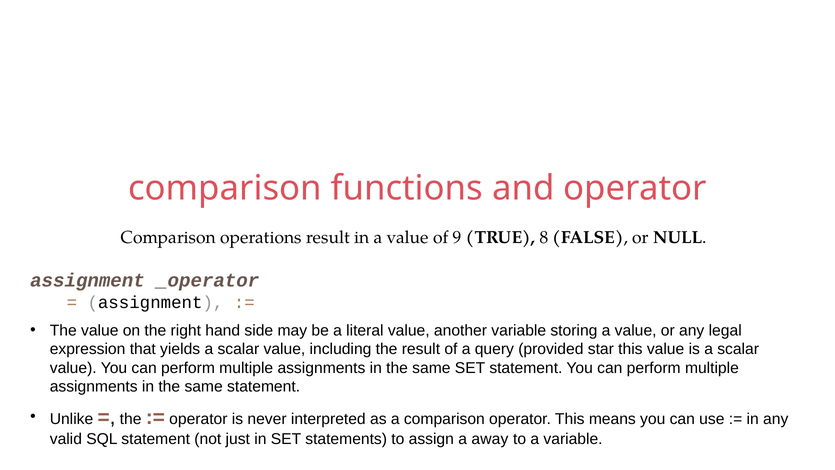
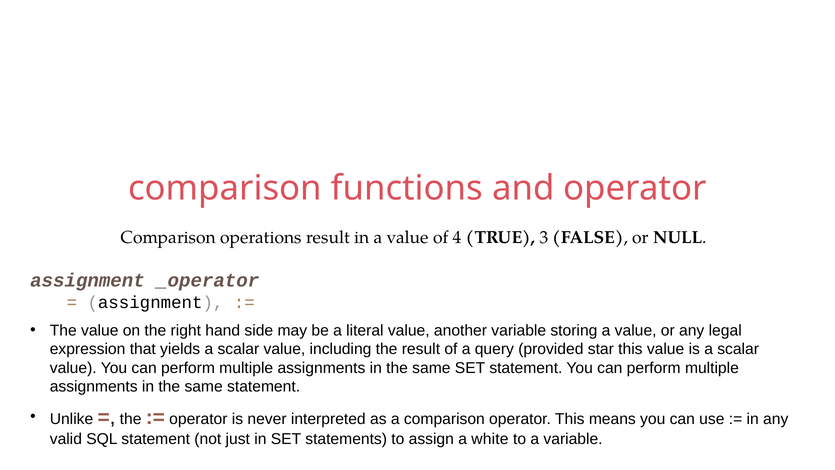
9: 9 -> 4
8: 8 -> 3
away: away -> white
